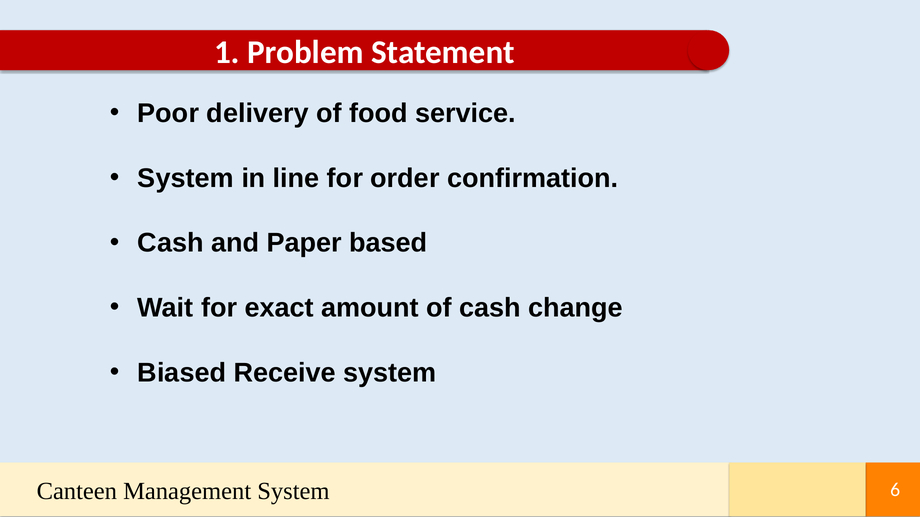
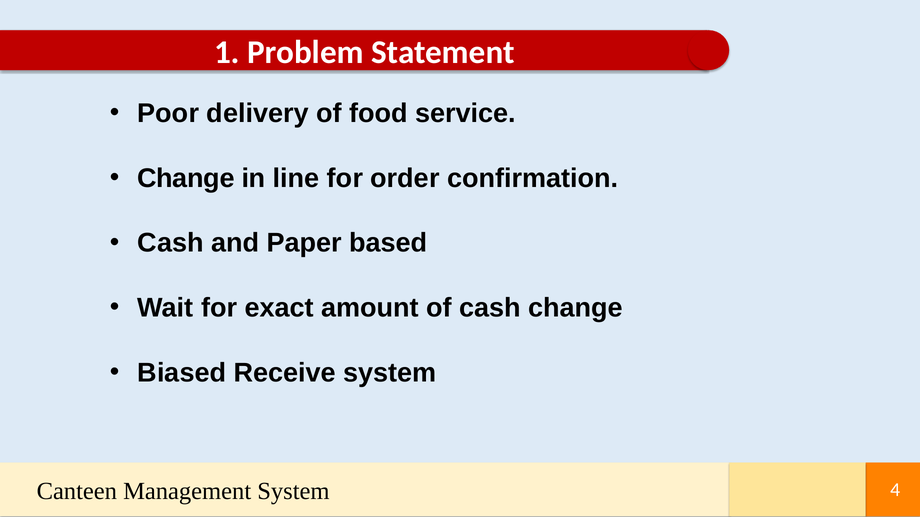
System at (186, 178): System -> Change
6: 6 -> 4
